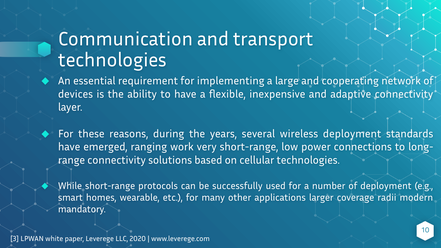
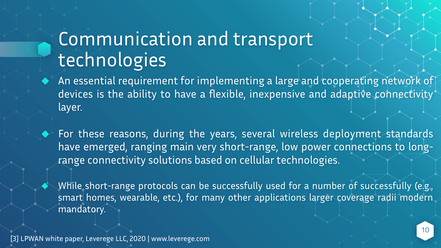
work: work -> main
of deployment: deployment -> successfully
